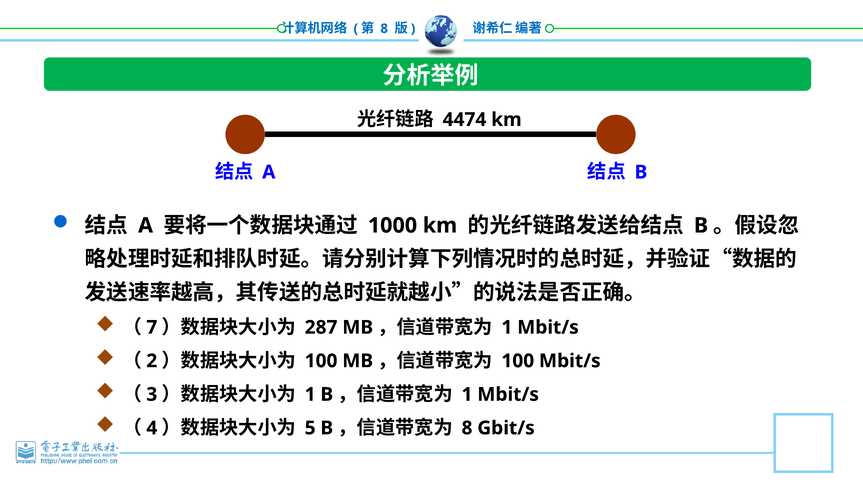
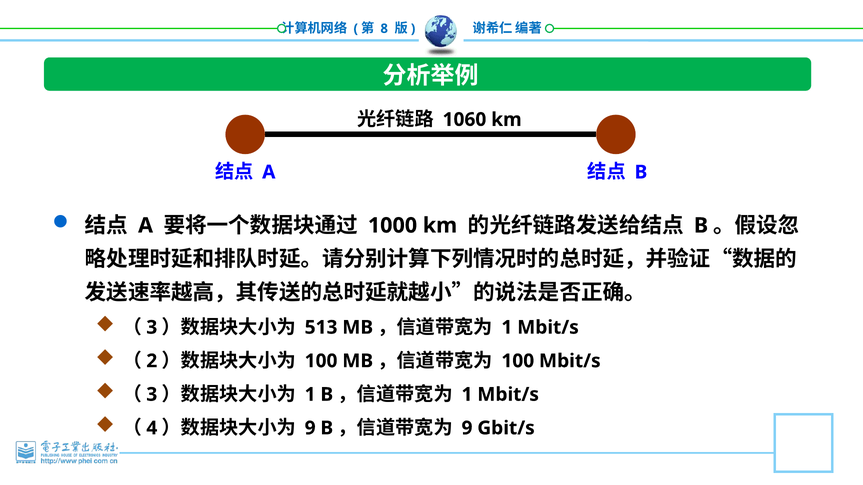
4474: 4474 -> 1060
7 at (152, 328): 7 -> 3
287: 287 -> 513
5 at (310, 428): 5 -> 9
8 at (467, 428): 8 -> 9
